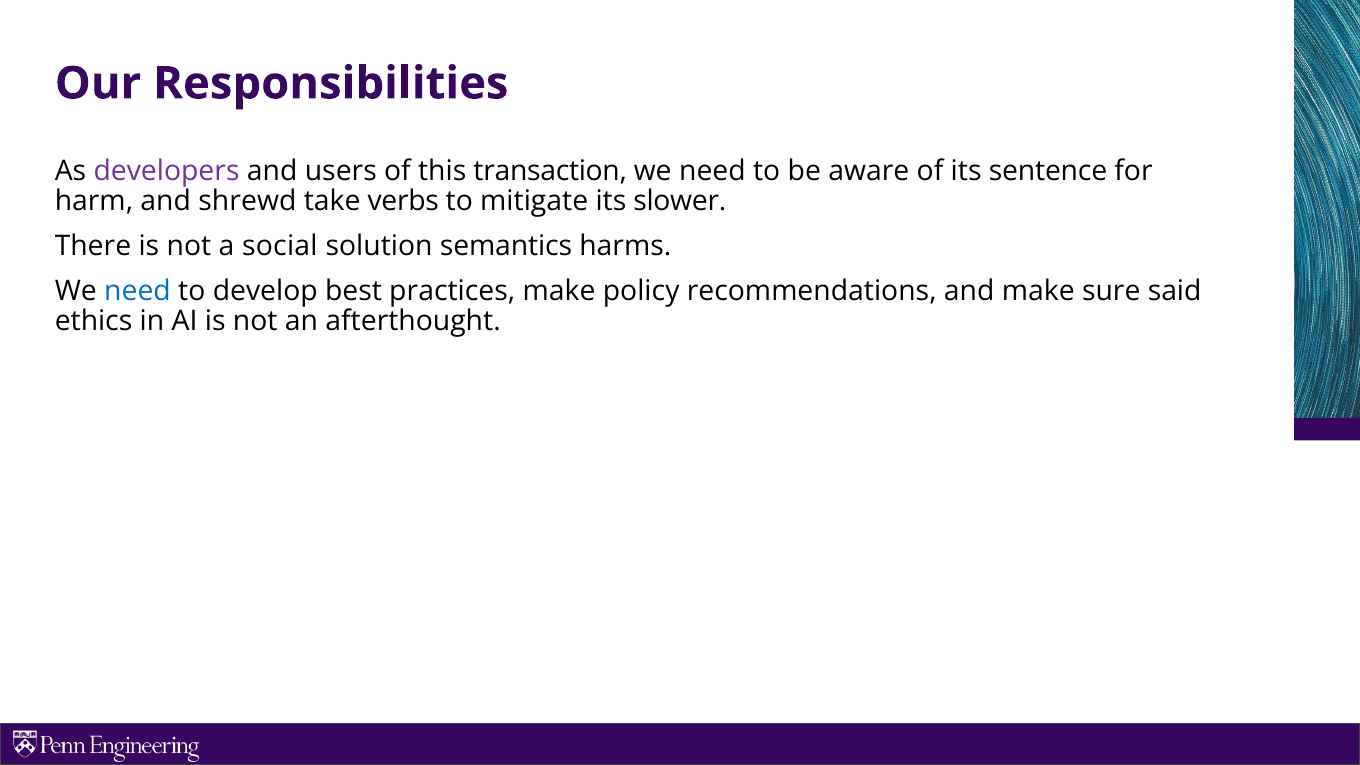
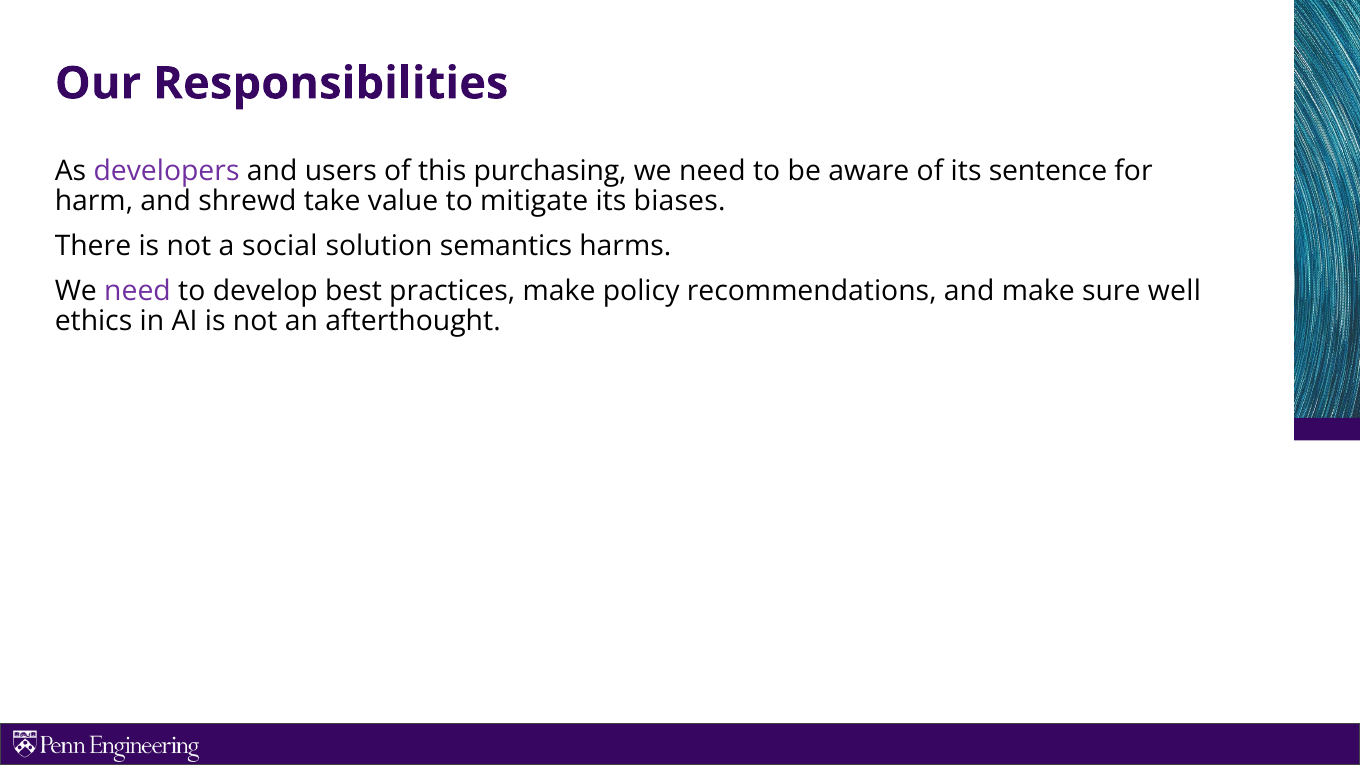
transaction: transaction -> purchasing
verbs: verbs -> value
slower: slower -> biases
need at (138, 291) colour: blue -> purple
said: said -> well
